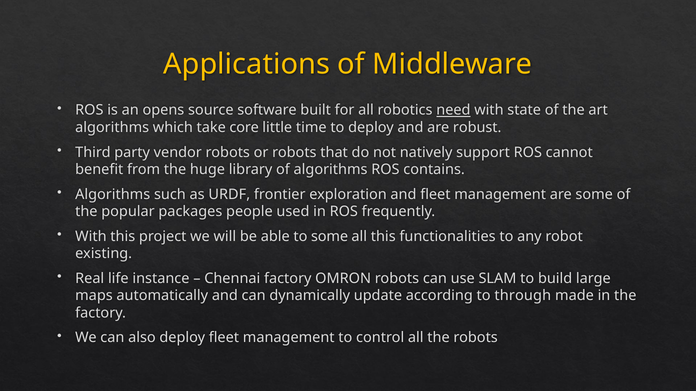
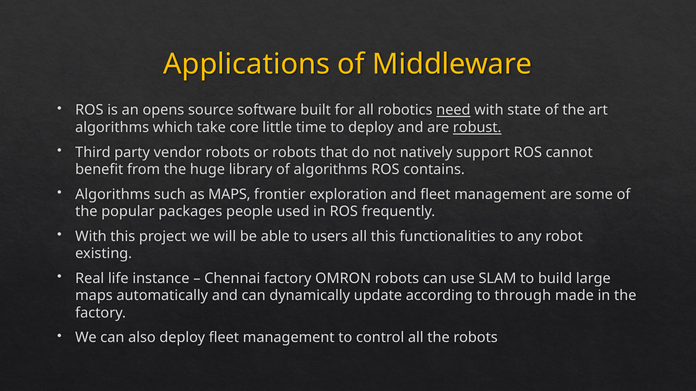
robust underline: none -> present
as URDF: URDF -> MAPS
to some: some -> users
